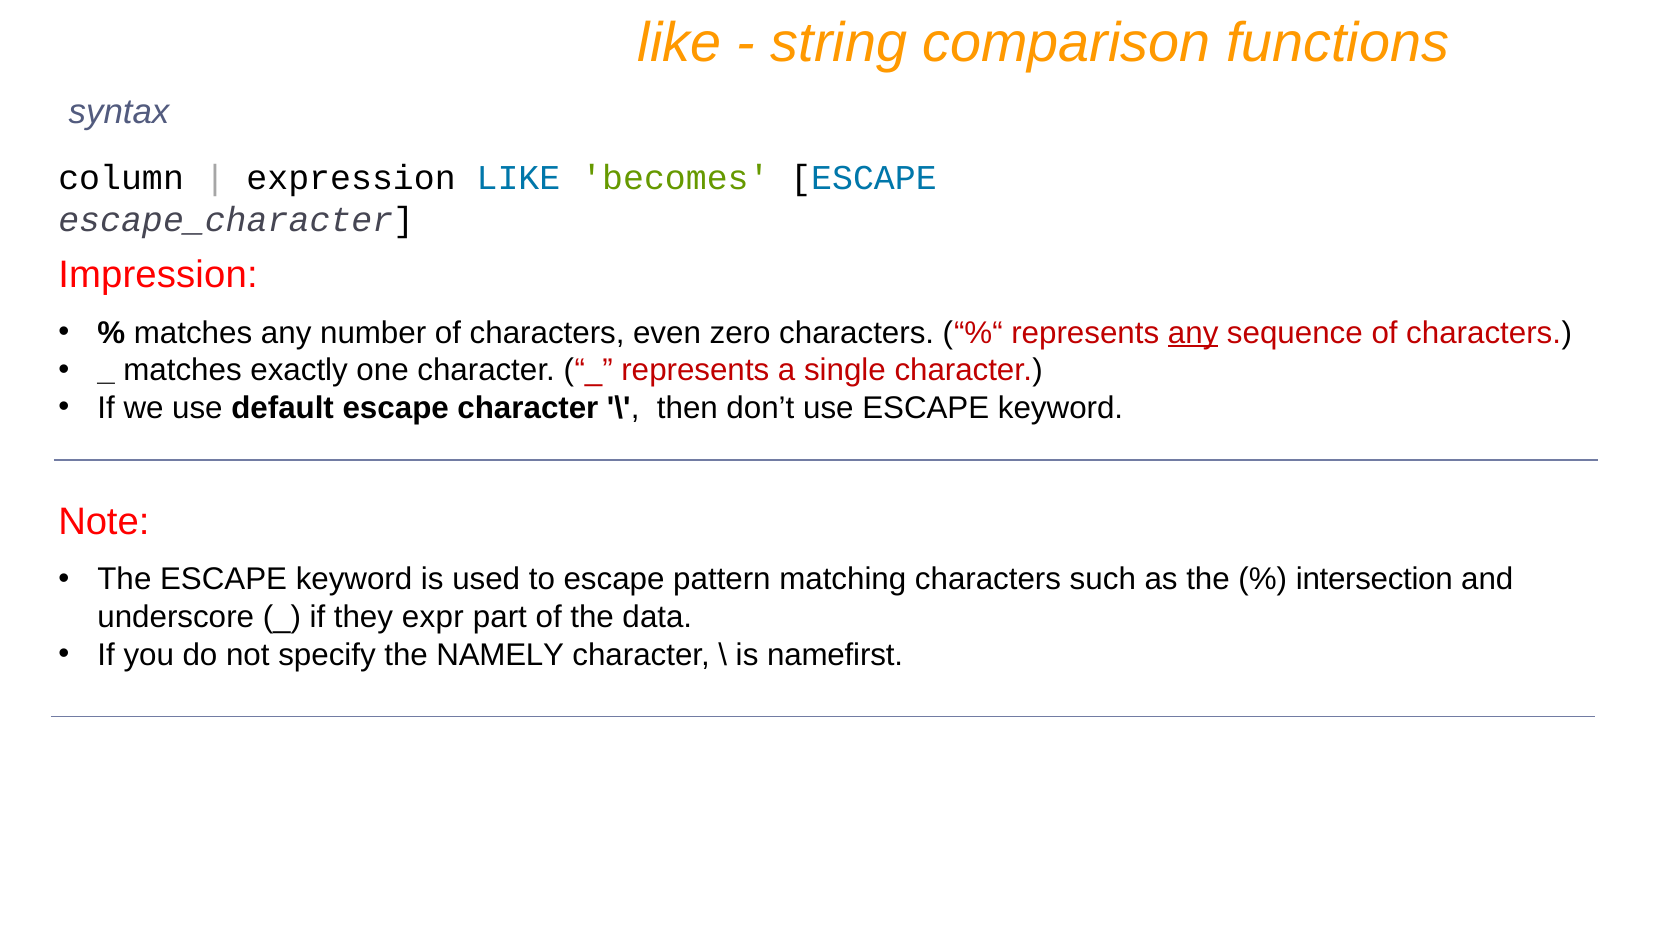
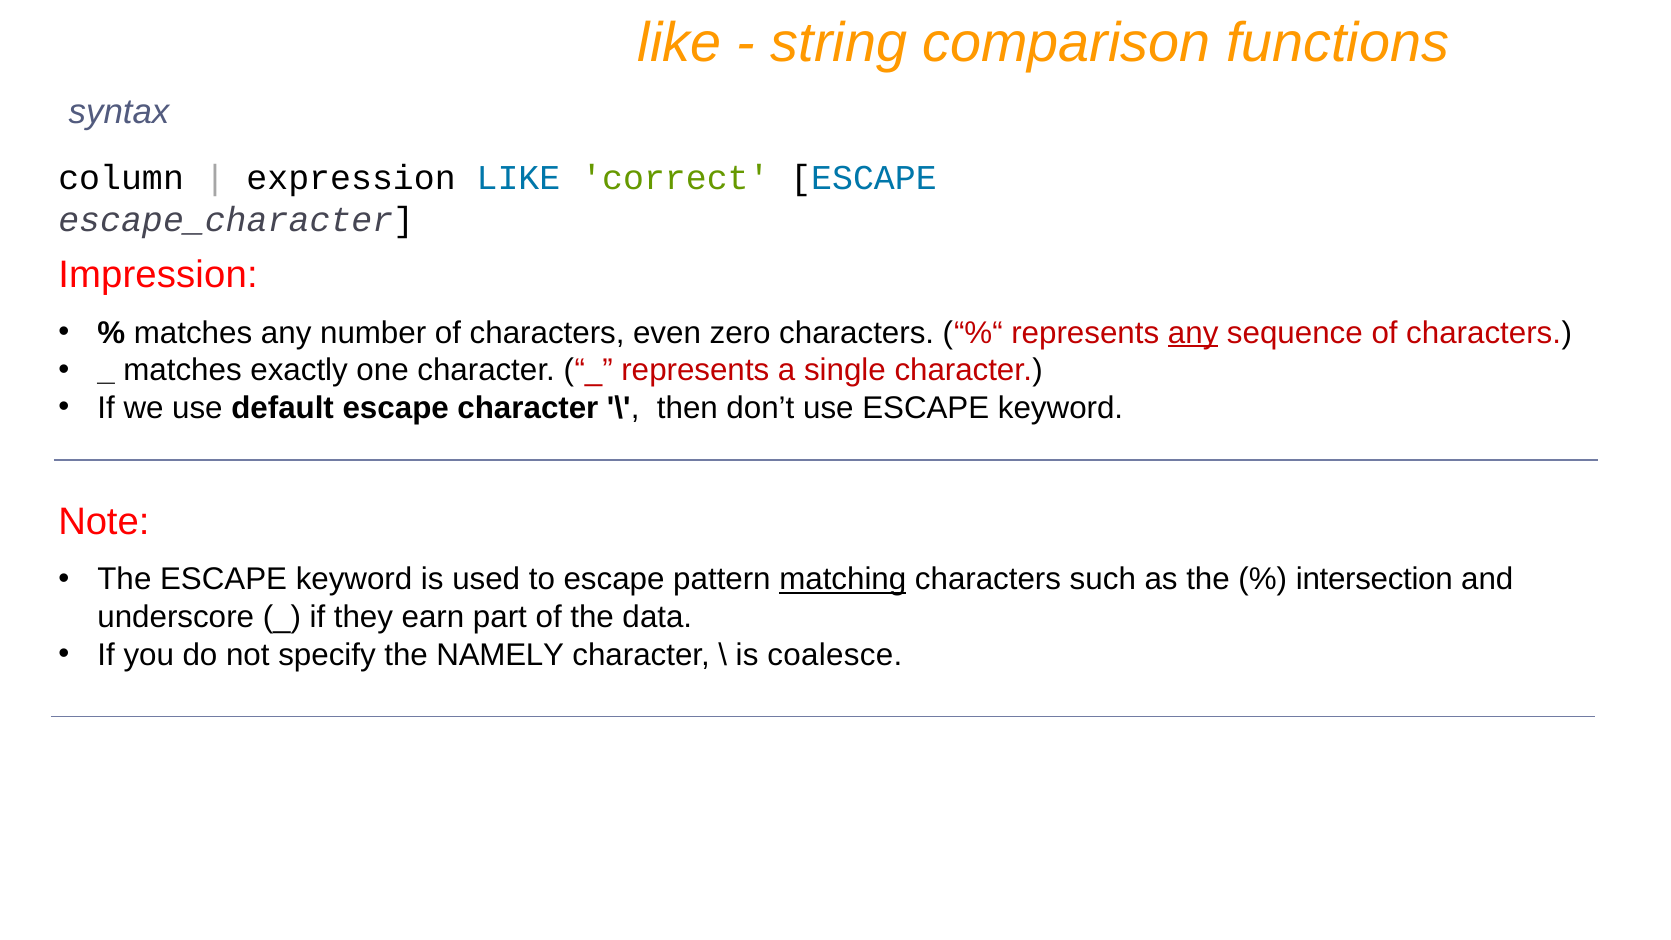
becomes: becomes -> correct
matching underline: none -> present
expr: expr -> earn
namefirst: namefirst -> coalesce
